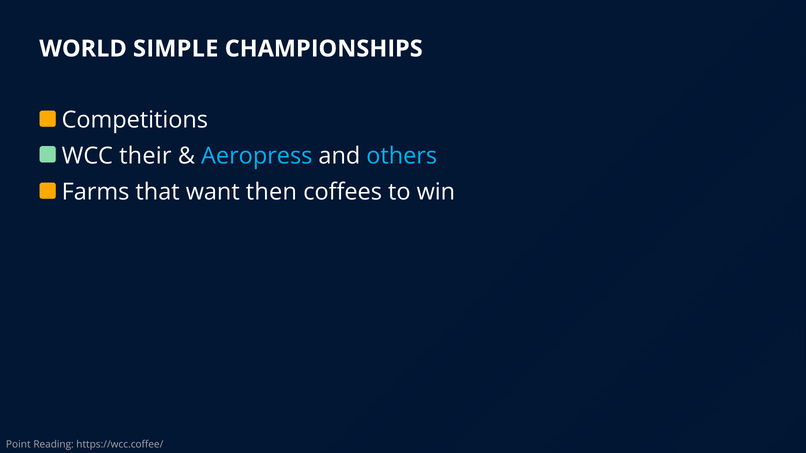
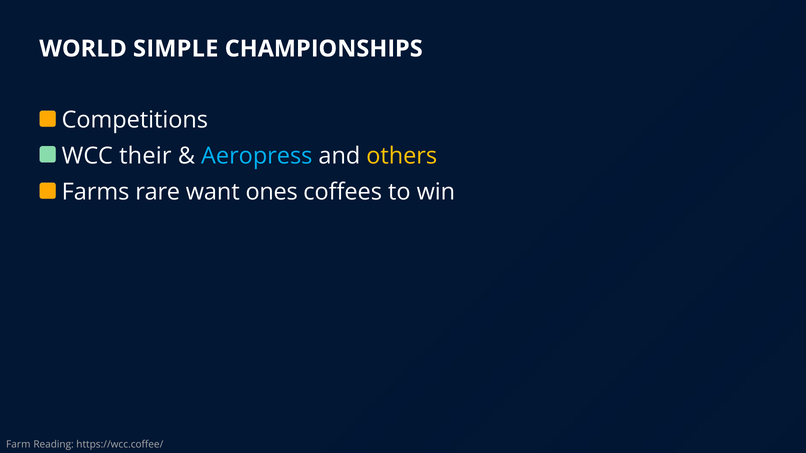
others colour: light blue -> yellow
that: that -> rare
then: then -> ones
Point: Point -> Farm
